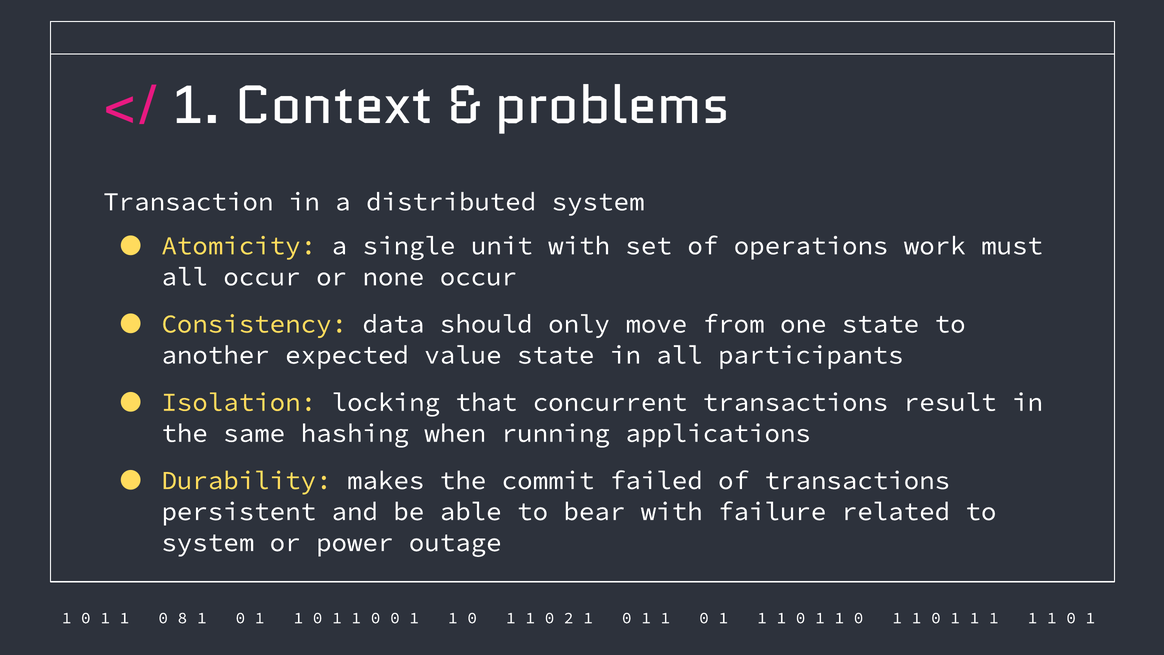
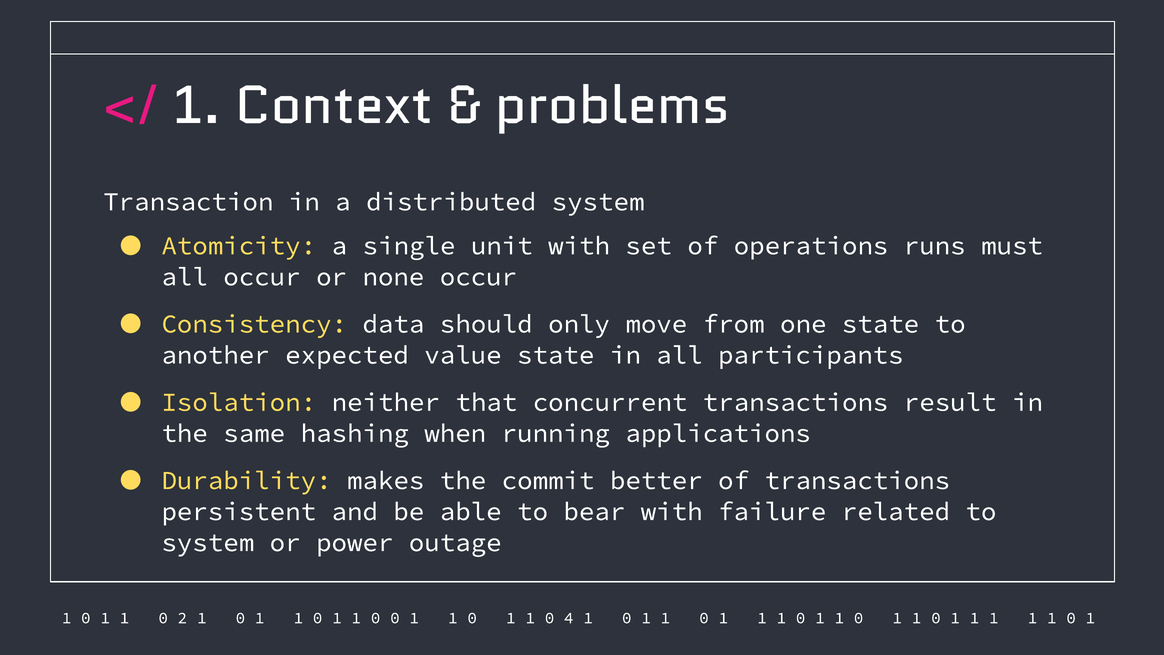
work: work -> runs
locking: locking -> neither
failed: failed -> better
8: 8 -> 2
2: 2 -> 4
